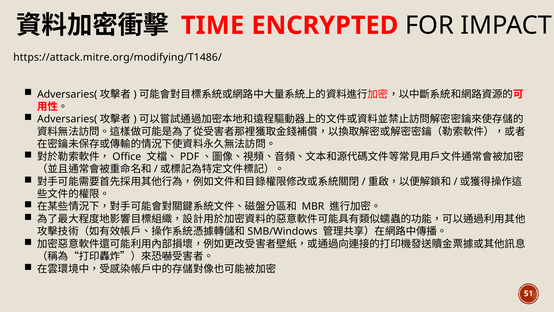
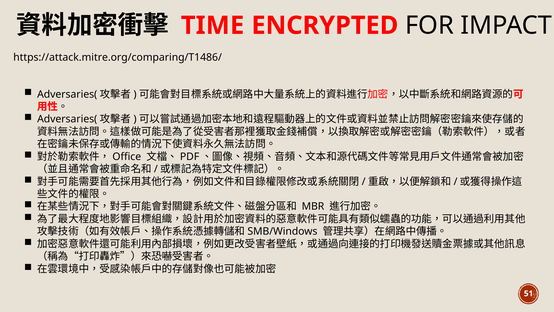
https://attack.mitre.org/modifying/T1486/: https://attack.mitre.org/modifying/T1486/ -> https://attack.mitre.org/comparing/T1486/
